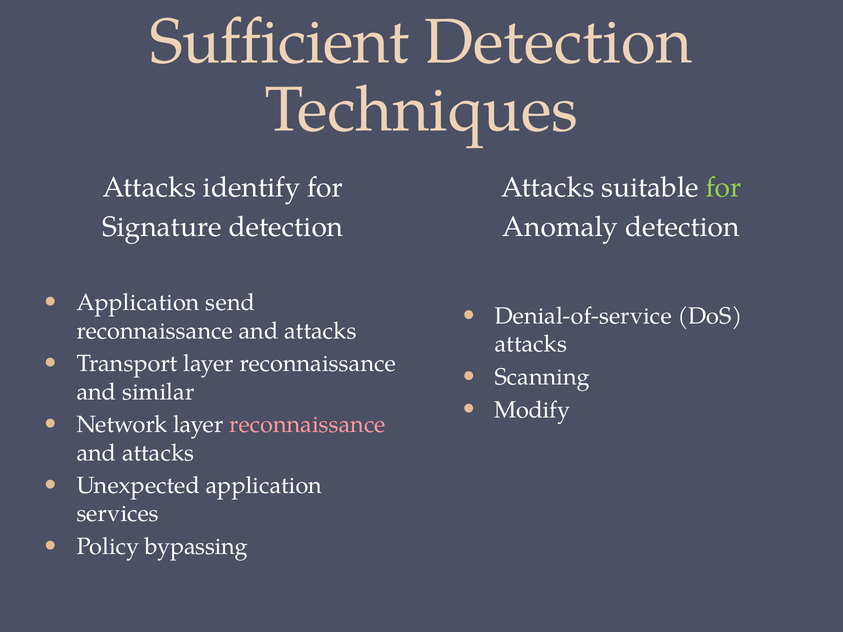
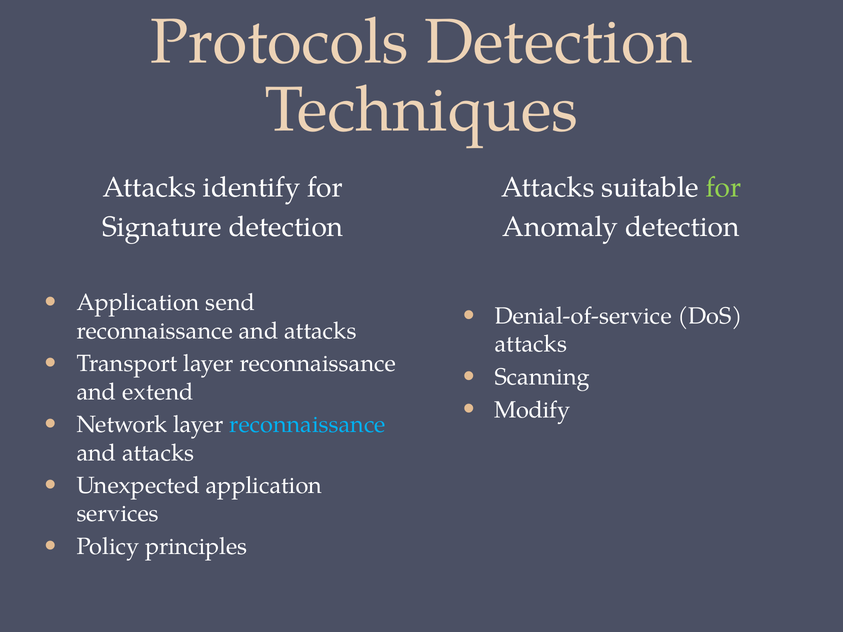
Sufficient: Sufficient -> Protocols
similar: similar -> extend
reconnaissance at (308, 425) colour: pink -> light blue
bypassing: bypassing -> principles
